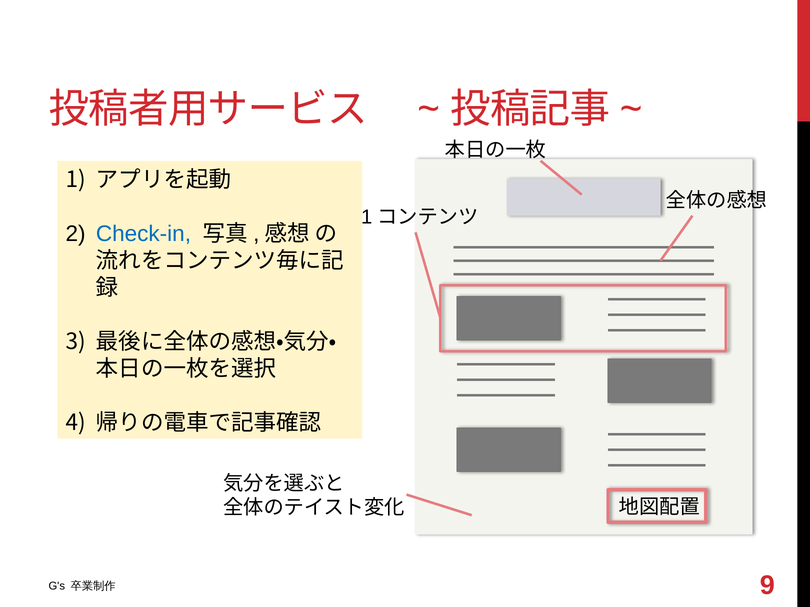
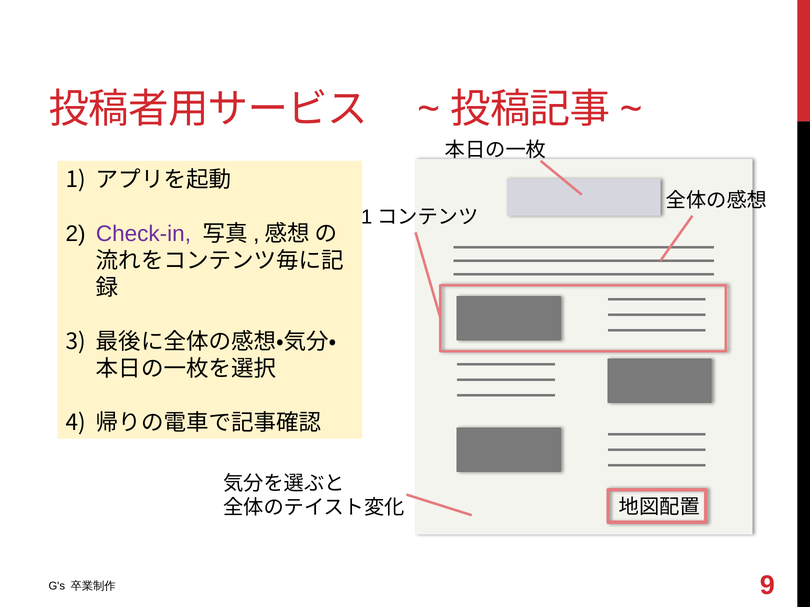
Check-in colour: blue -> purple
